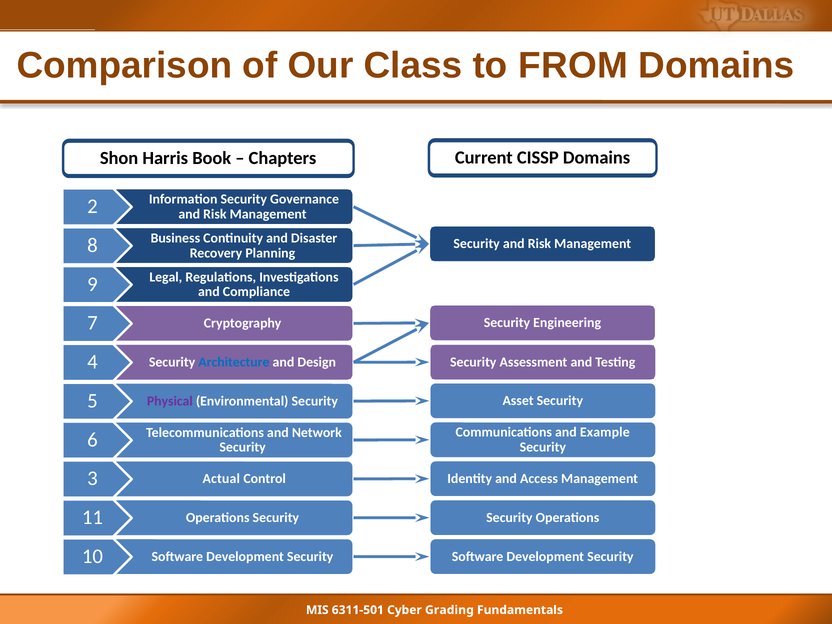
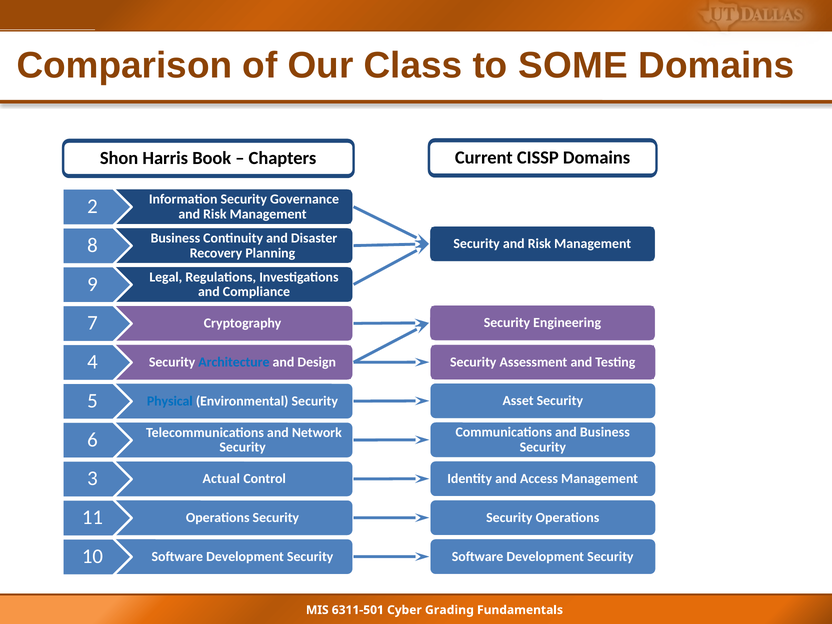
FROM: FROM -> SOME
Physical colour: purple -> blue
and Example: Example -> Business
